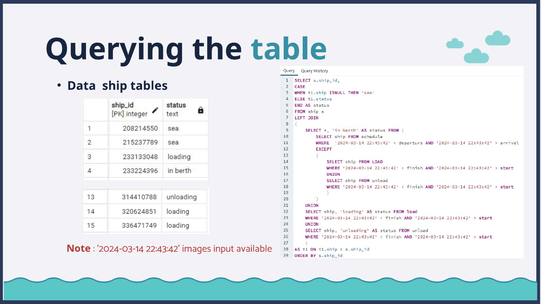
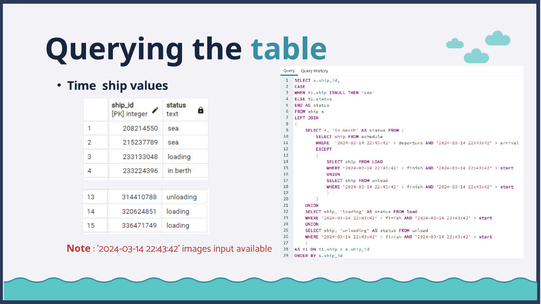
Data: Data -> Time
tables: tables -> values
